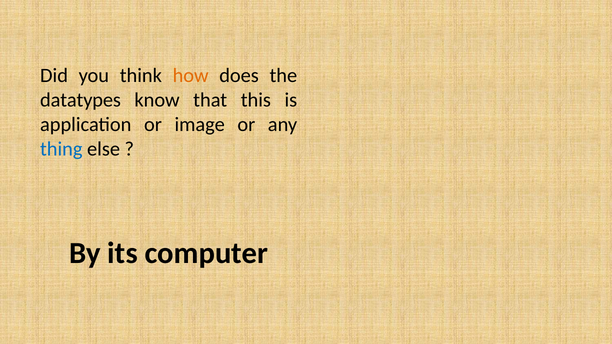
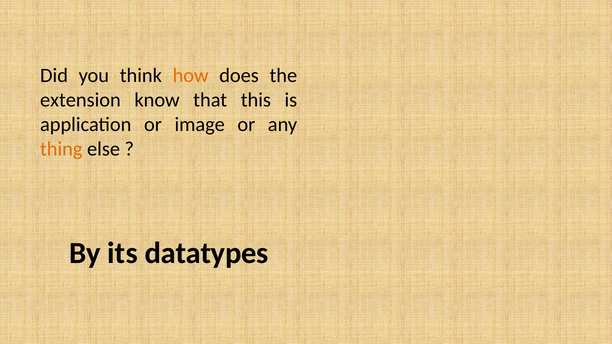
datatypes: datatypes -> extension
thing colour: blue -> orange
computer: computer -> datatypes
